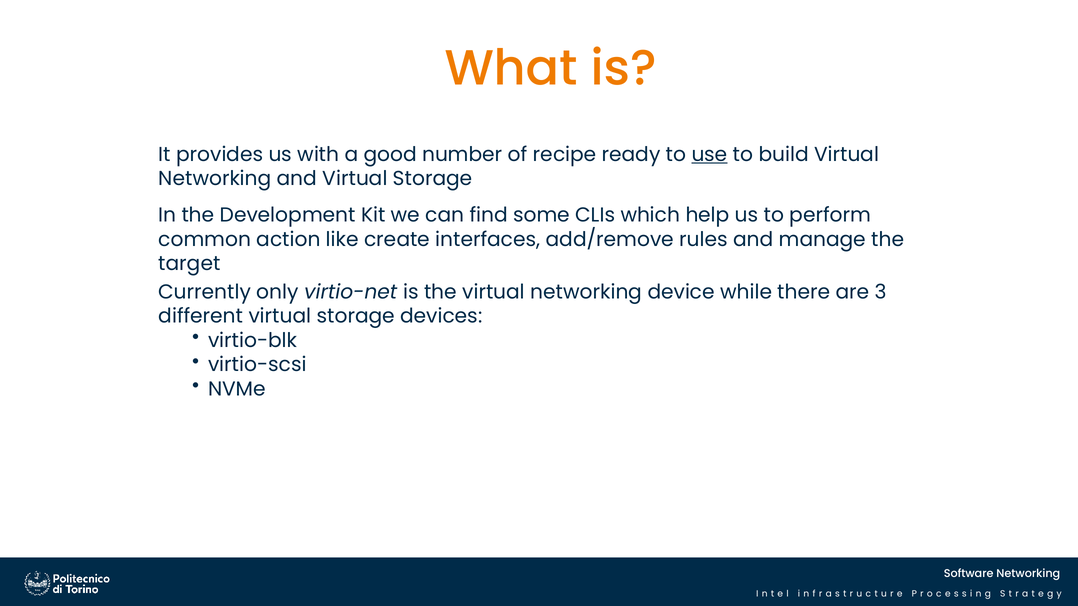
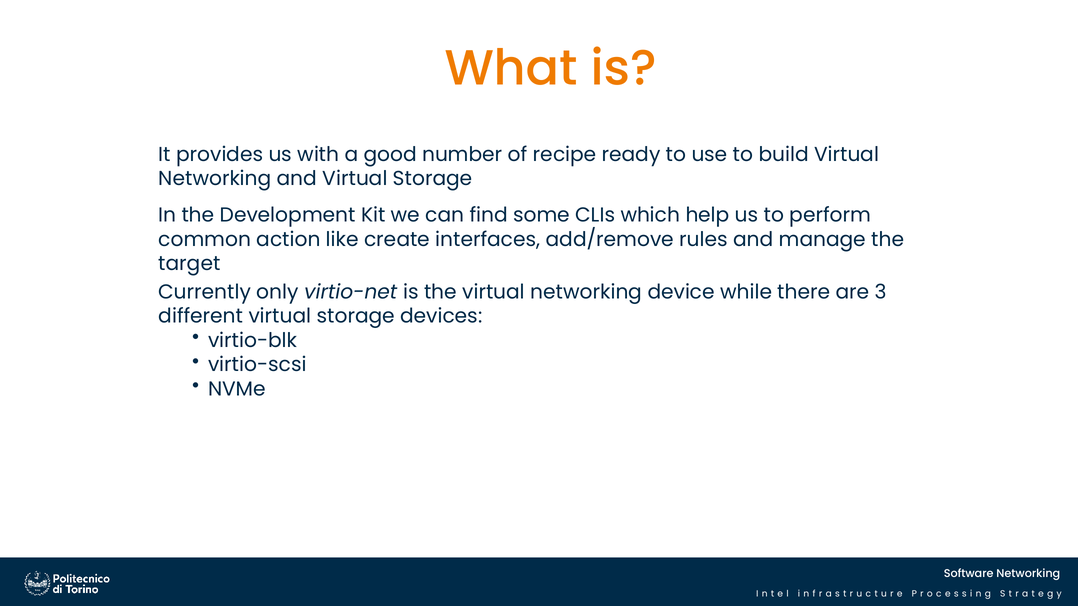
use underline: present -> none
